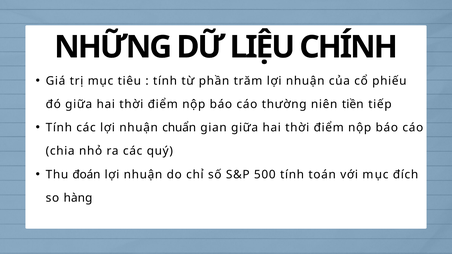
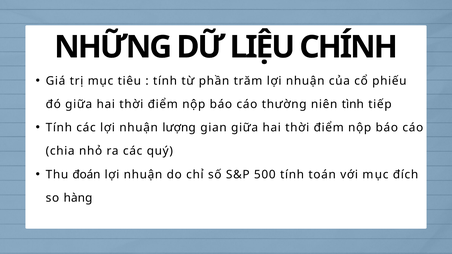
tiền: tiền -> tình
chuẩn: chuẩn -> lượng
